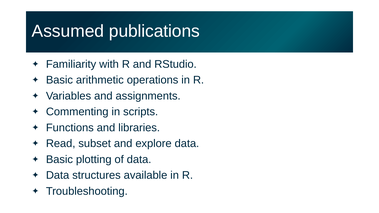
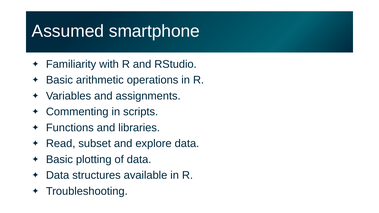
publications: publications -> smartphone
